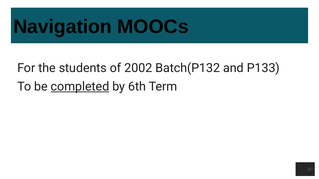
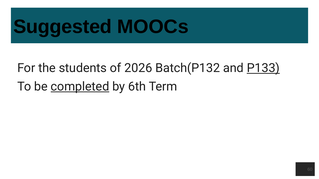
Navigation: Navigation -> Suggested
2002: 2002 -> 2026
P133 underline: none -> present
